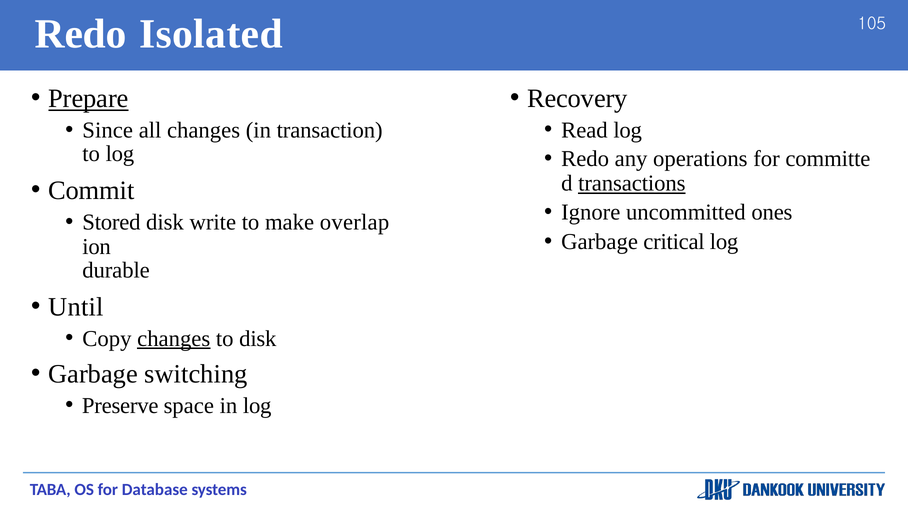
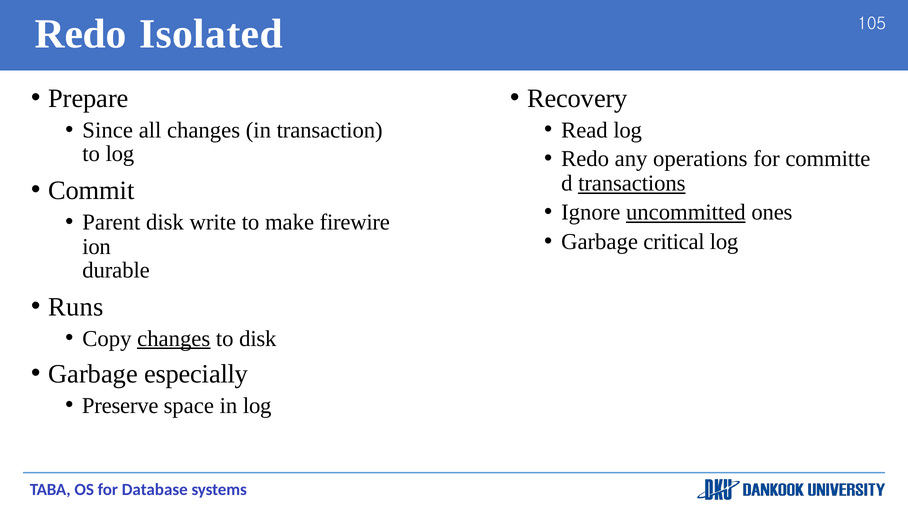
Prepare underline: present -> none
uncommitted underline: none -> present
Stored: Stored -> Parent
overlap: overlap -> firewire
Until: Until -> Runs
switching: switching -> especially
